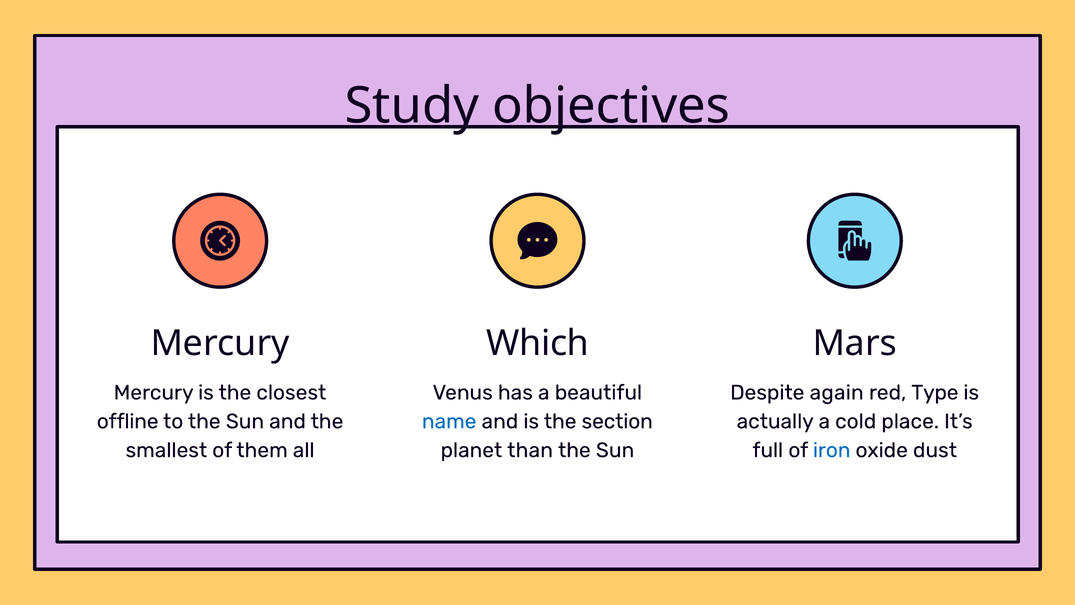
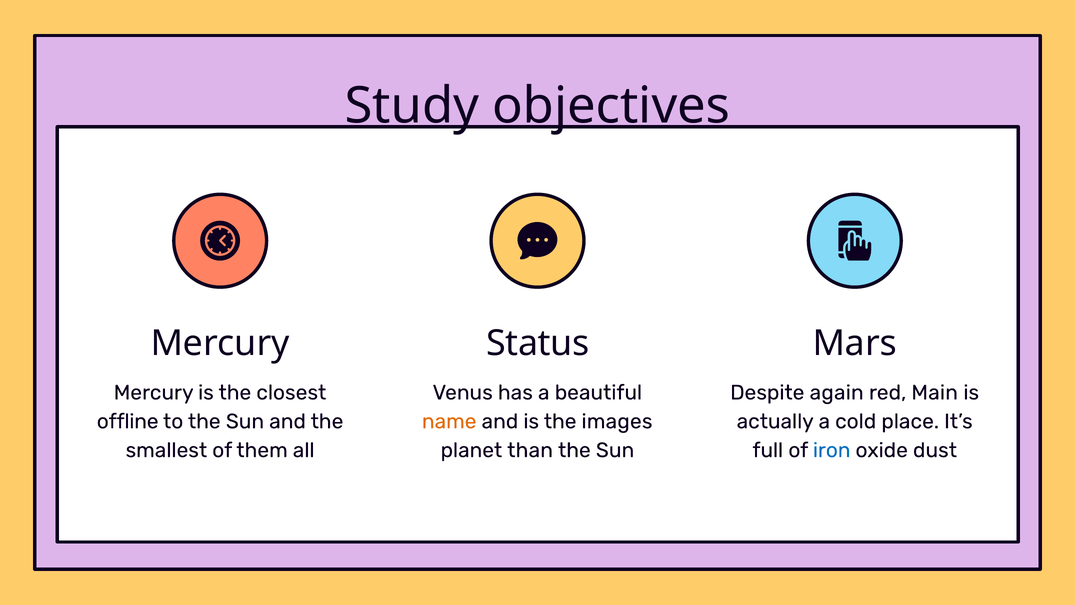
Which: Which -> Status
Type: Type -> Main
name colour: blue -> orange
section: section -> images
